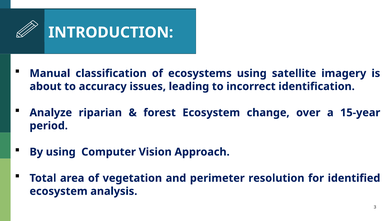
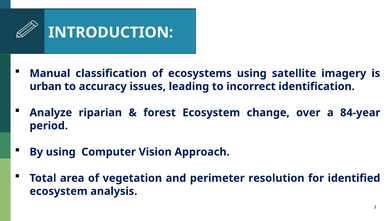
about: about -> urban
15-year: 15-year -> 84-year
